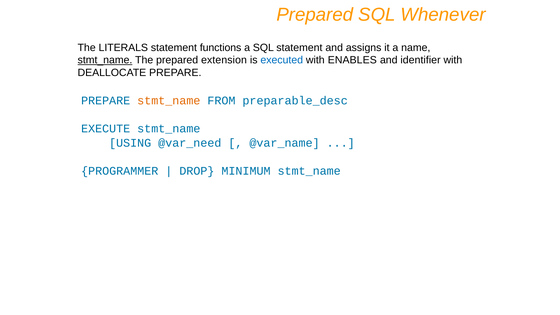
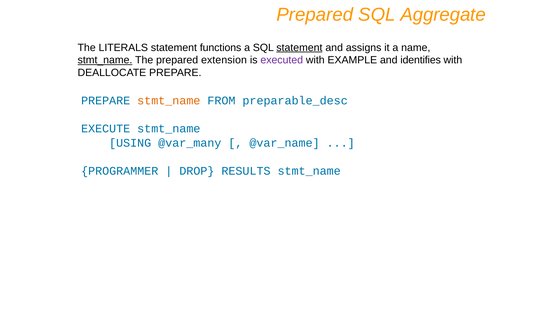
Whenever: Whenever -> Aggregate
statement at (299, 48) underline: none -> present
executed colour: blue -> purple
ENABLES: ENABLES -> EXAMPLE
identifier: identifier -> identifies
@var_need: @var_need -> @var_many
MINIMUM: MINIMUM -> RESULTS
